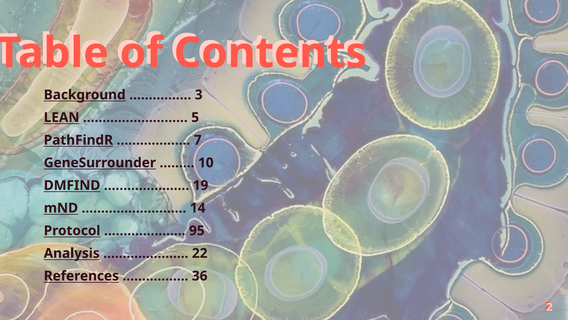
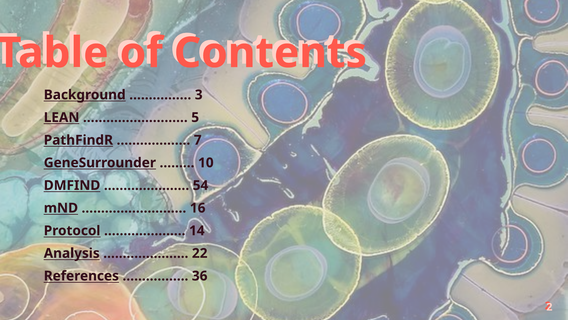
19: 19 -> 54
14: 14 -> 16
95: 95 -> 14
